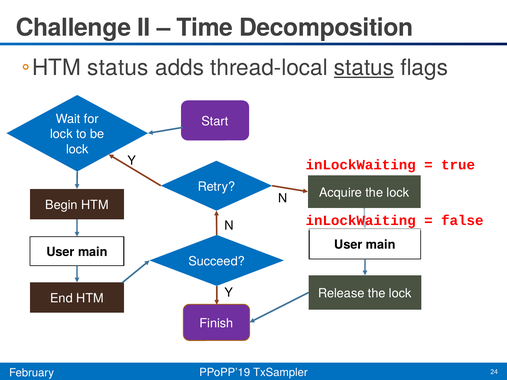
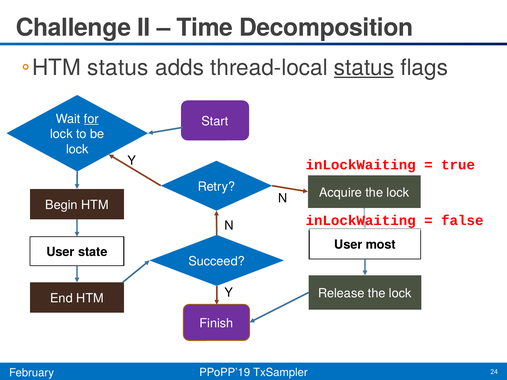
for underline: none -> present
main at (381, 245): main -> most
main at (93, 252): main -> state
